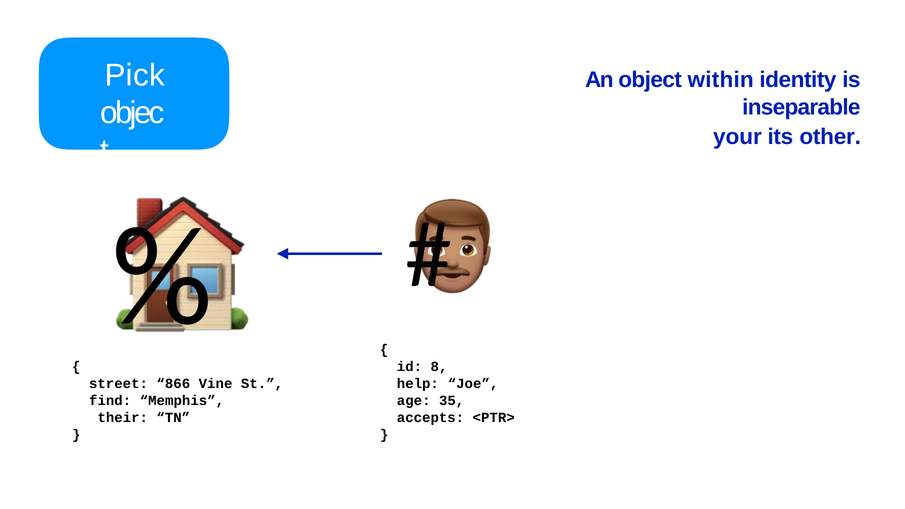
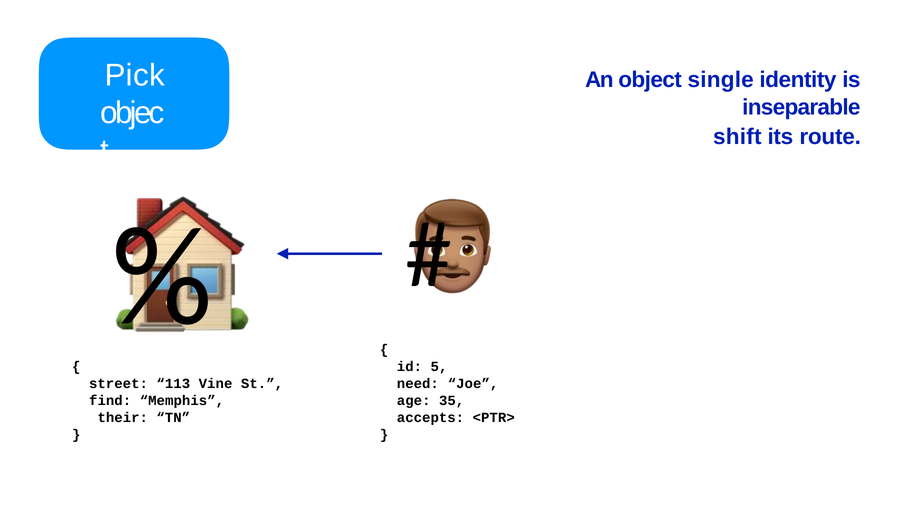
within: within -> single
your: your -> shift
other: other -> route
8: 8 -> 5
866: 866 -> 113
help: help -> need
